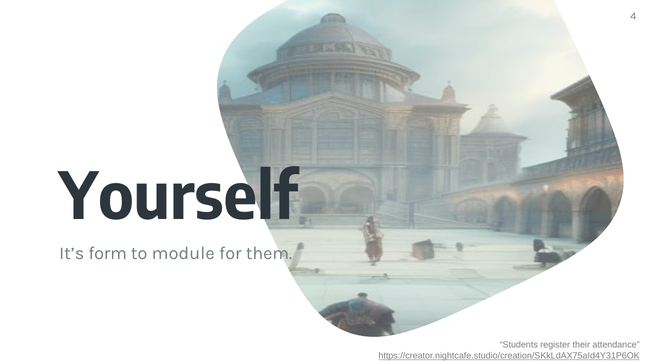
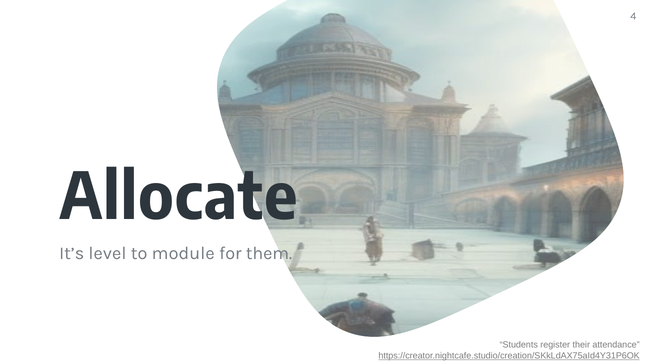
Yourself: Yourself -> Allocate
form: form -> level
